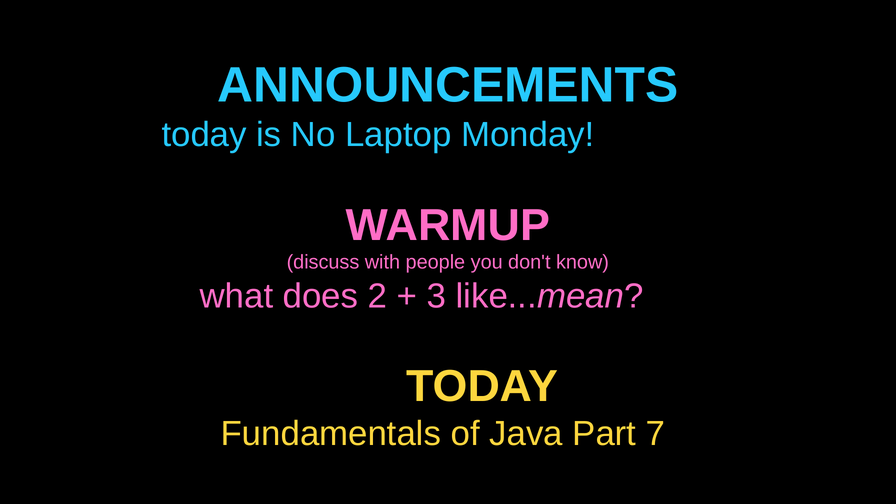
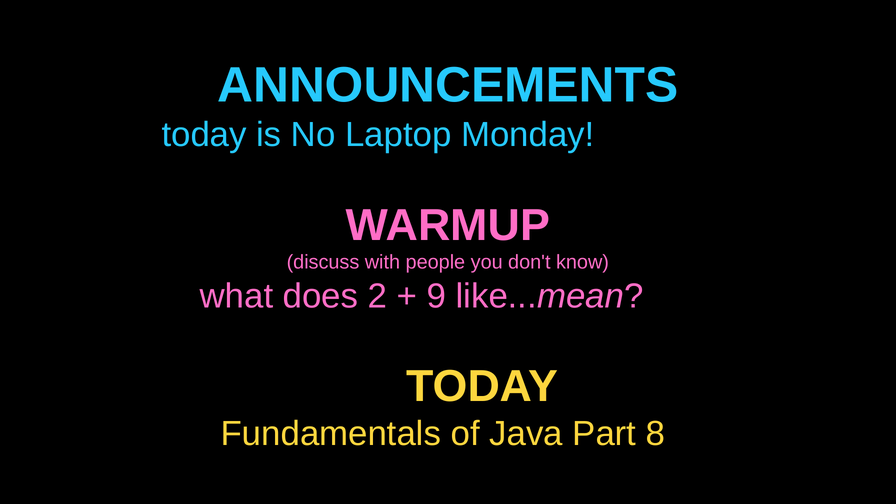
3: 3 -> 9
7: 7 -> 8
